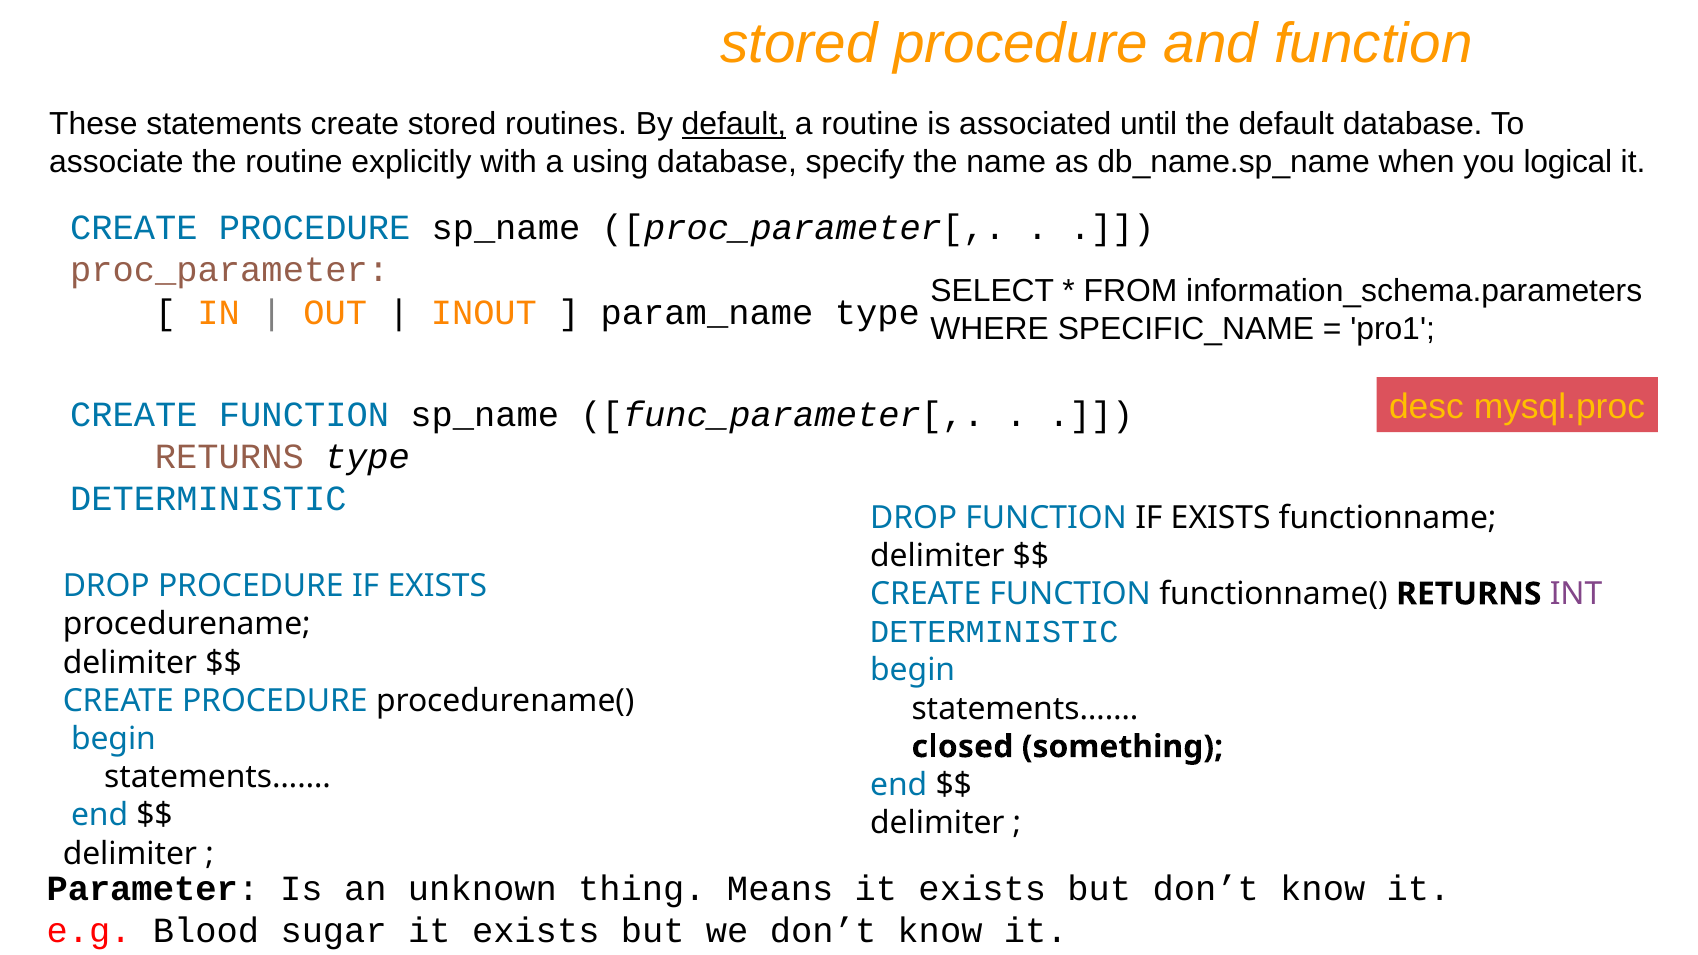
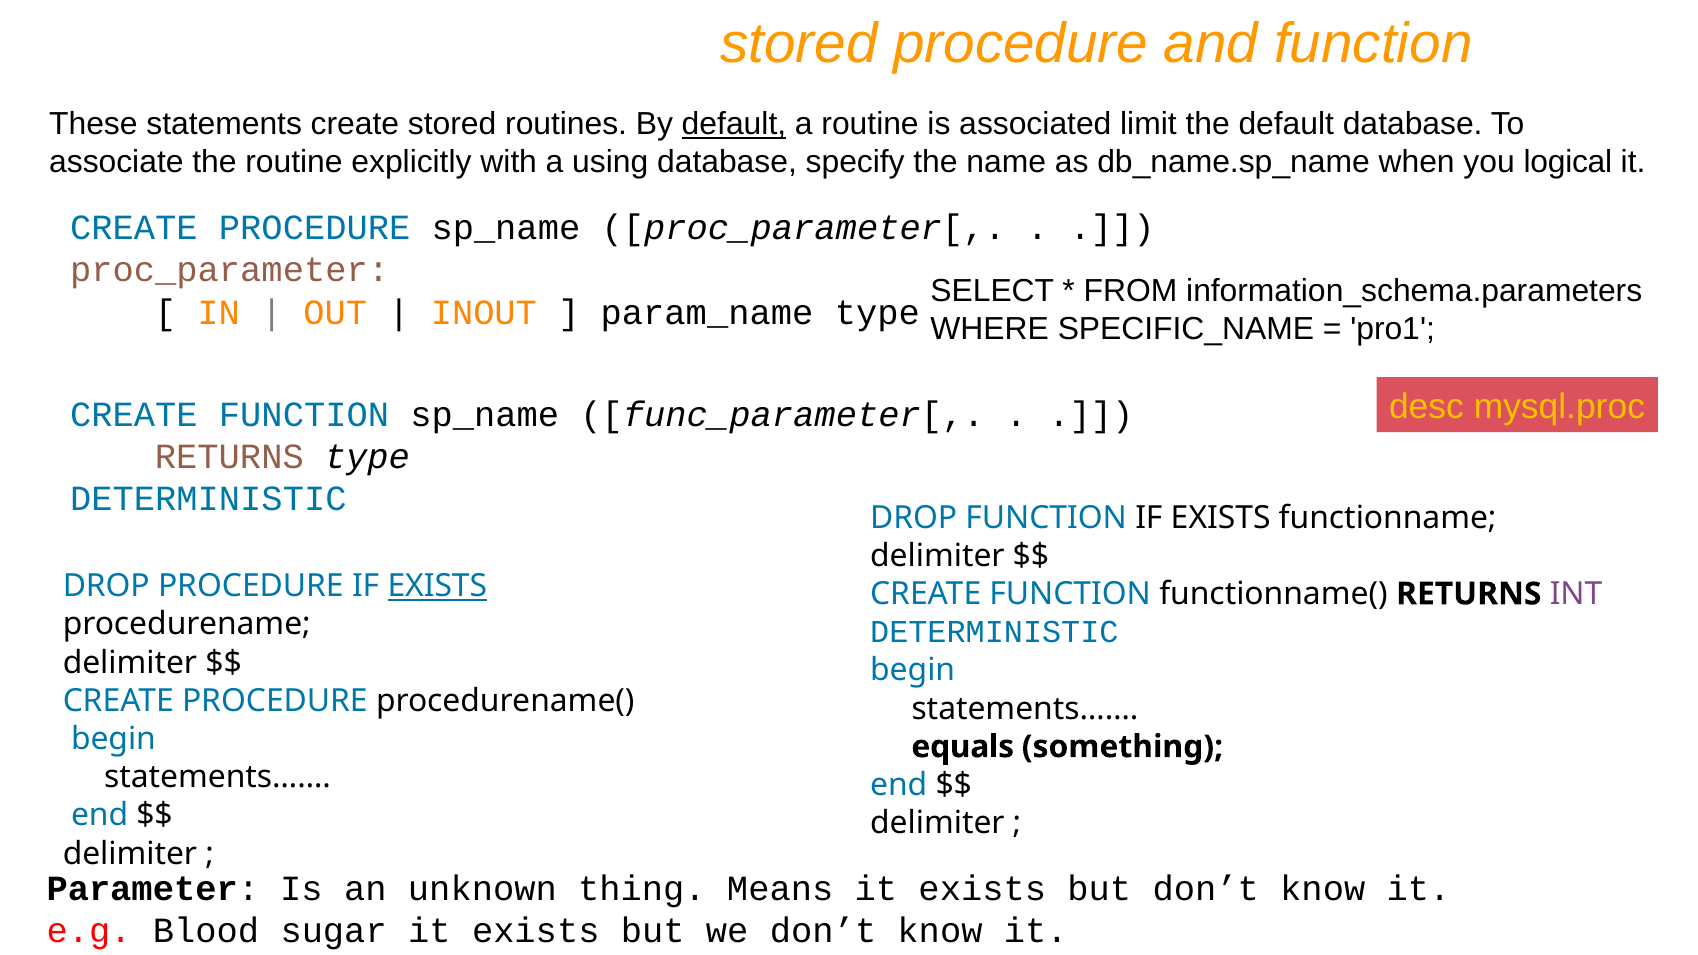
until: until -> limit
EXISTS at (437, 586) underline: none -> present
closed: closed -> equals
